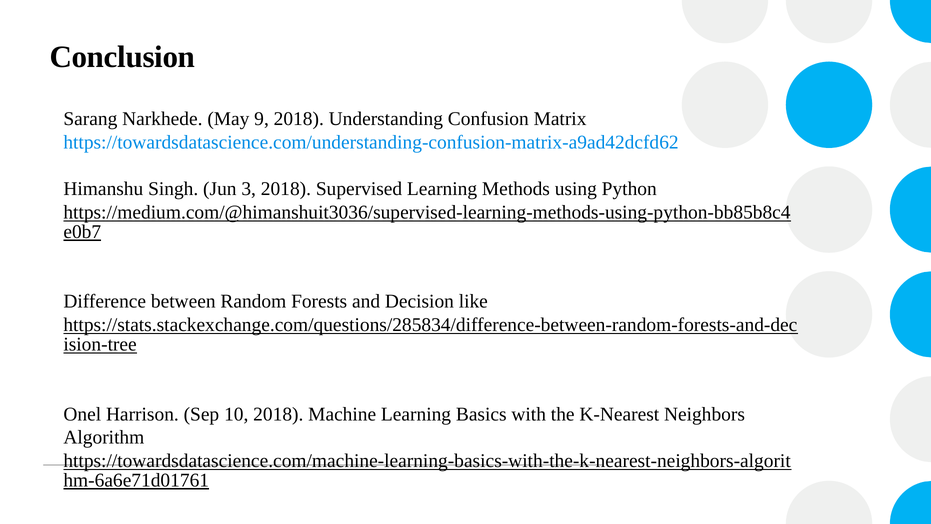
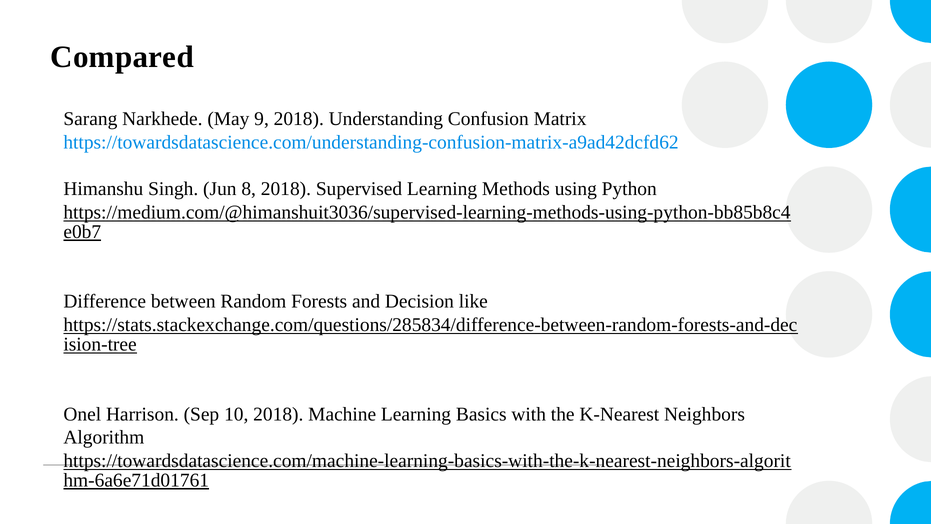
Conclusion: Conclusion -> Compared
3: 3 -> 8
